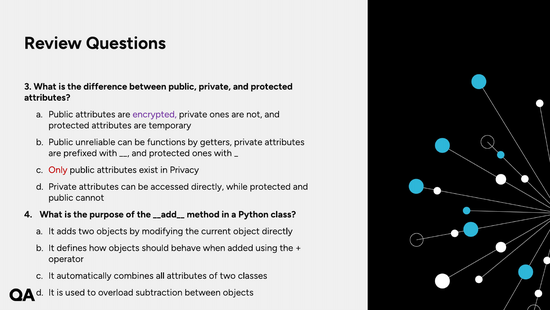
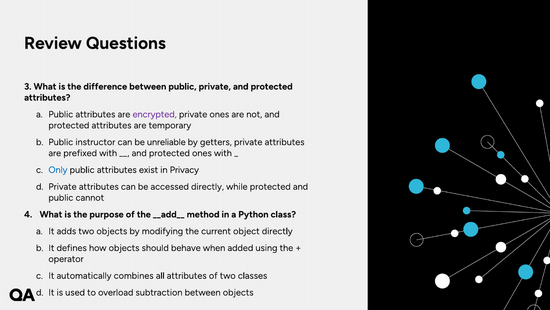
unreliable: unreliable -> instructor
functions: functions -> unreliable
Only colour: red -> blue
